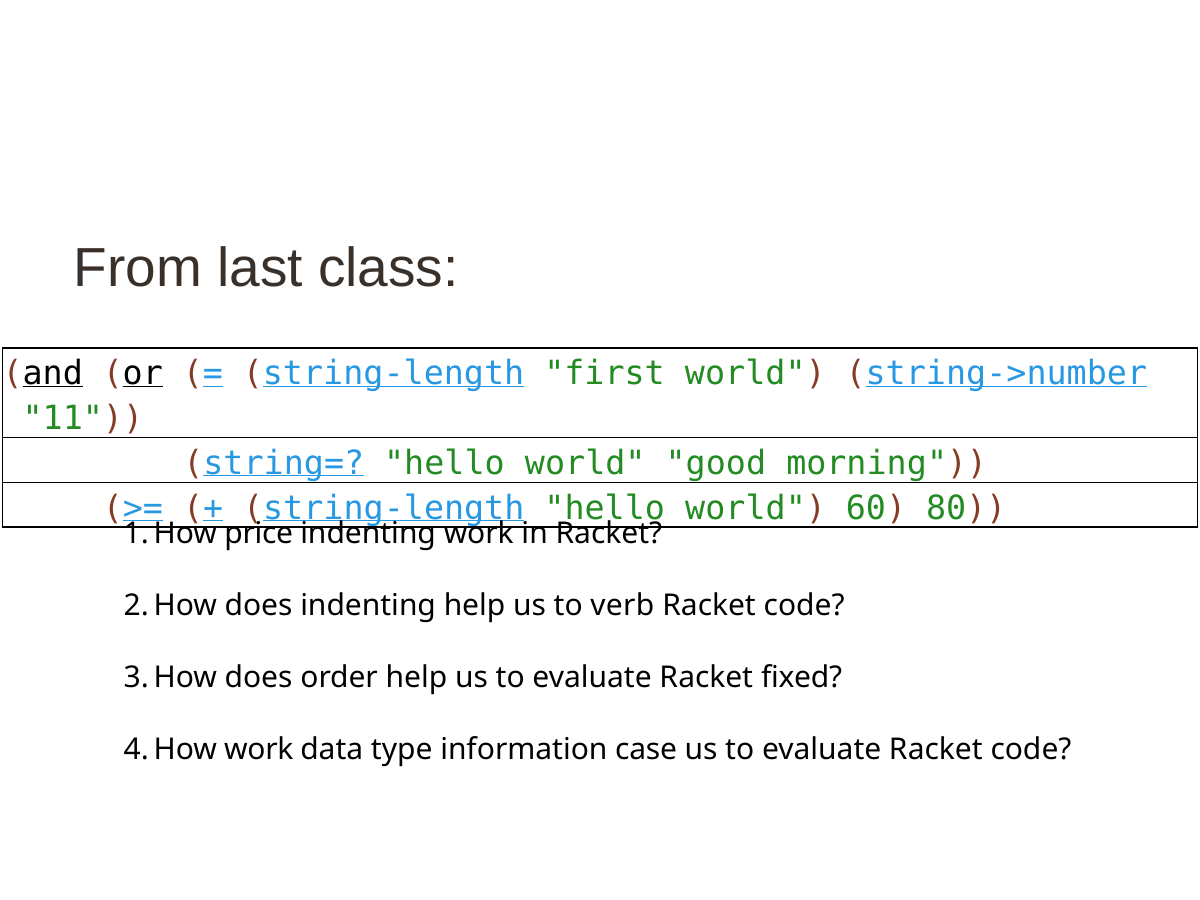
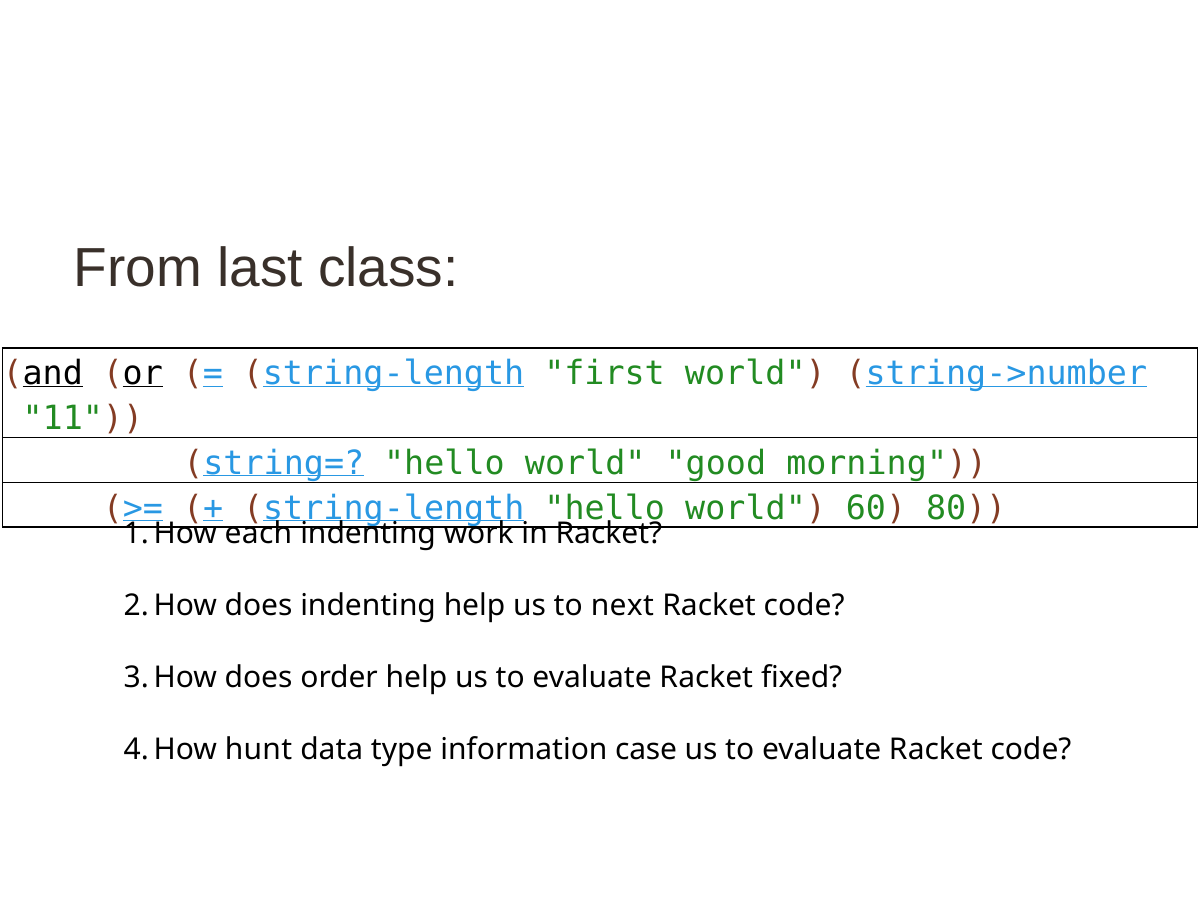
price: price -> each
verb: verb -> next
work at (259, 750): work -> hunt
